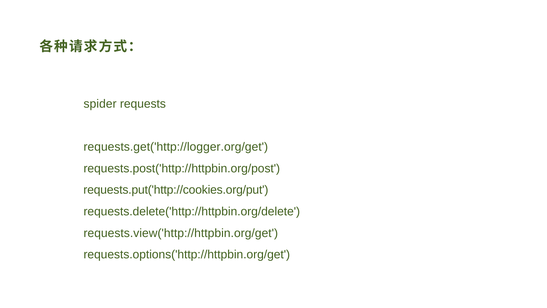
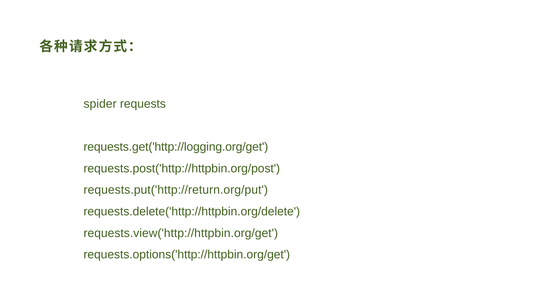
requests.get('http://logger.org/get: requests.get('http://logger.org/get -> requests.get('http://logging.org/get
requests.put('http://cookies.org/put: requests.put('http://cookies.org/put -> requests.put('http://return.org/put
